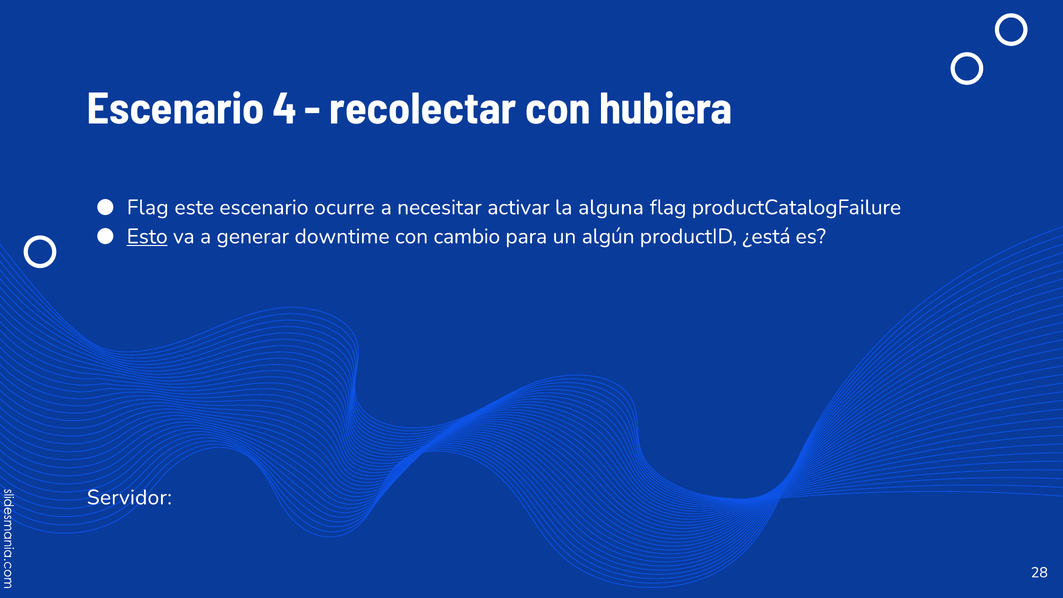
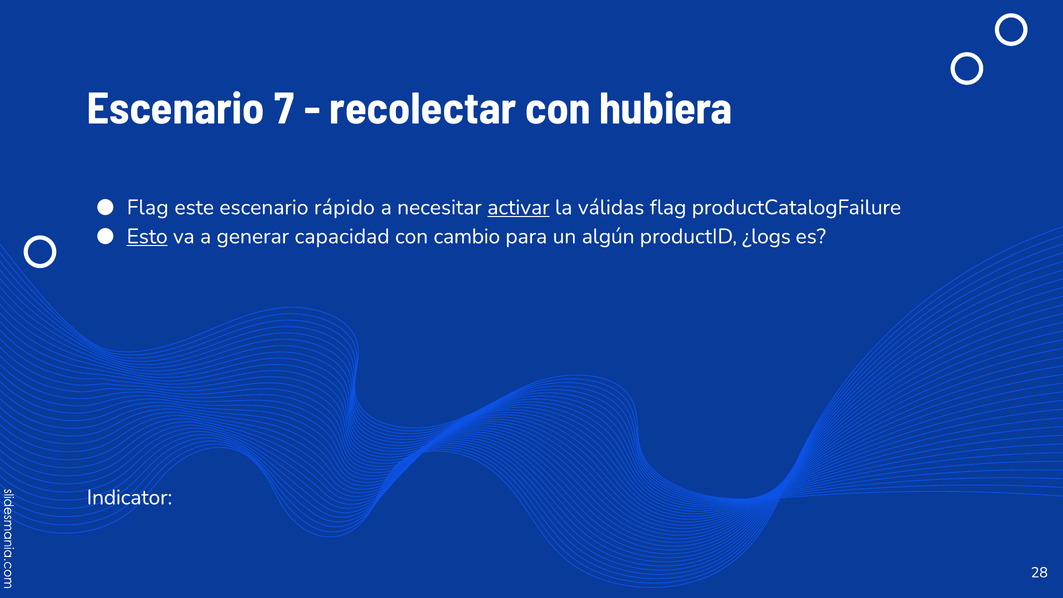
4: 4 -> 7
ocurre: ocurre -> rápido
activar underline: none -> present
alguna: alguna -> válidas
downtime: downtime -> capacidad
¿está: ¿está -> ¿logs
Servidor: Servidor -> Indicator
